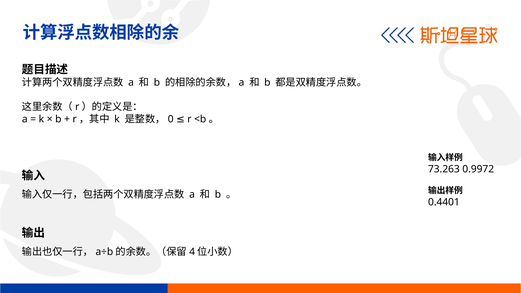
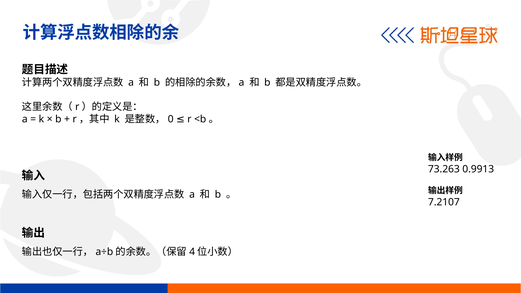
0.9972: 0.9972 -> 0.9913
0.4401: 0.4401 -> 7.2107
